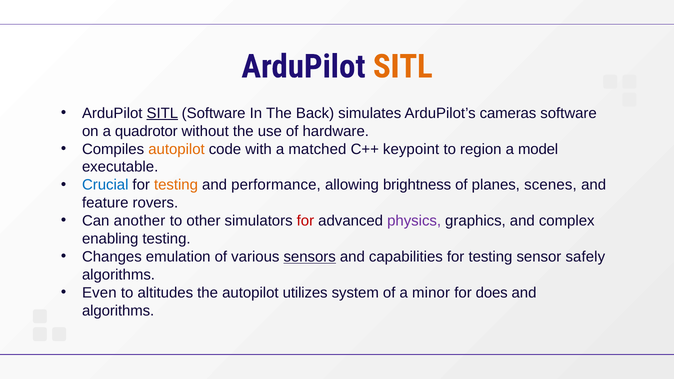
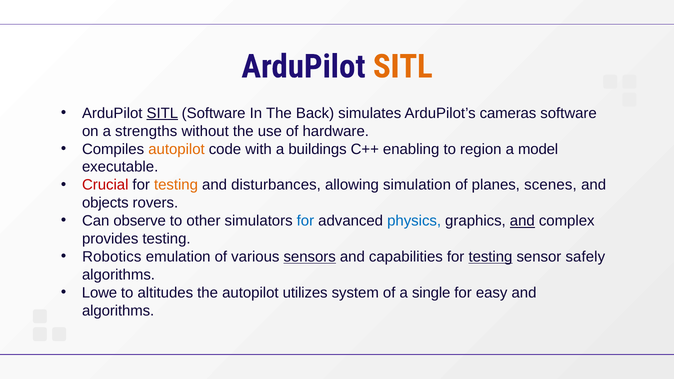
quadrotor: quadrotor -> strengths
matched: matched -> buildings
keypoint: keypoint -> enabling
Crucial colour: blue -> red
performance: performance -> disturbances
brightness: brightness -> simulation
feature: feature -> objects
another: another -> observe
for at (305, 221) colour: red -> blue
physics colour: purple -> blue
and at (522, 221) underline: none -> present
enabling: enabling -> provides
Changes: Changes -> Robotics
testing at (490, 257) underline: none -> present
Even: Even -> Lowe
minor: minor -> single
does: does -> easy
